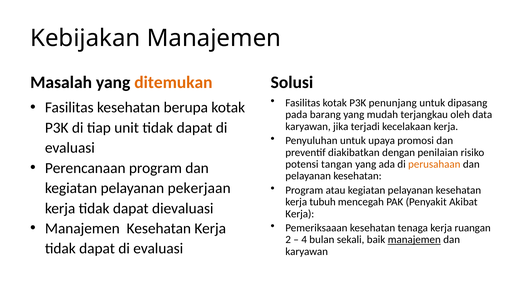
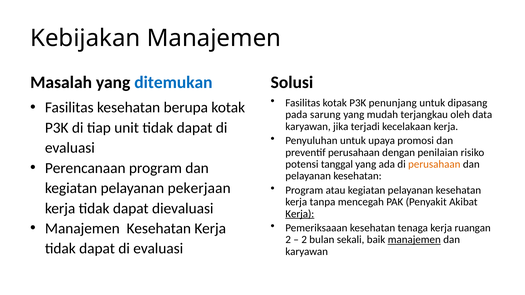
ditemukan colour: orange -> blue
barang: barang -> sarung
preventif diakibatkan: diakibatkan -> perusahaan
tangan: tangan -> tanggal
tubuh: tubuh -> tanpa
Kerja at (300, 214) underline: none -> present
4 at (304, 240): 4 -> 2
